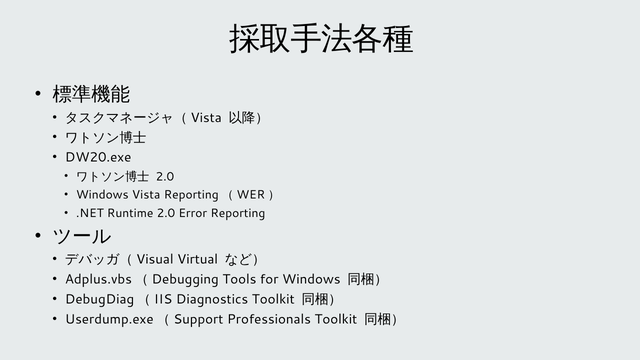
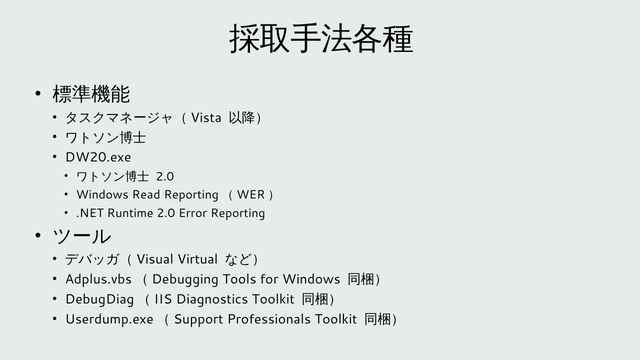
Vista: Vista -> Read
